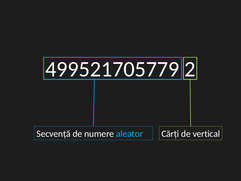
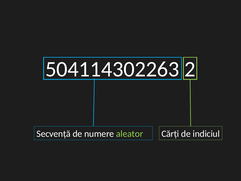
499521705779: 499521705779 -> 504114302263
aleator colour: light blue -> light green
vertical: vertical -> indiciul
